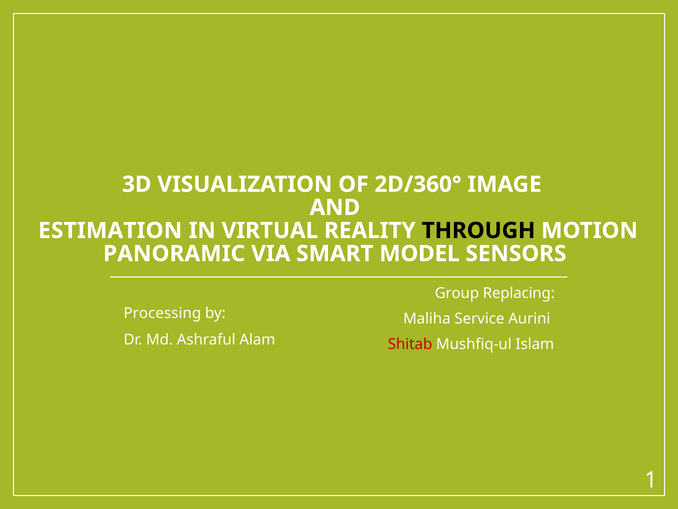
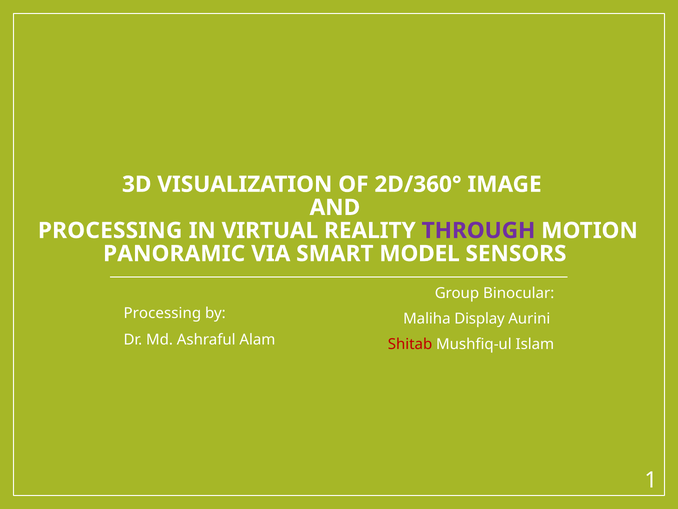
ESTIMATION at (110, 230): ESTIMATION -> PROCESSING
THROUGH colour: black -> purple
Replacing: Replacing -> Binocular
Service: Service -> Display
